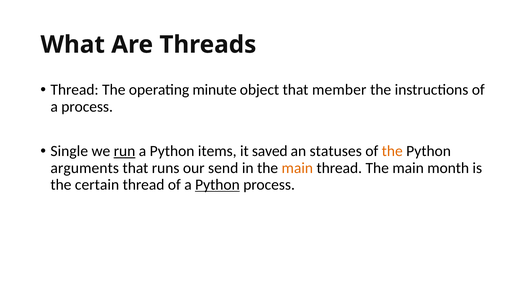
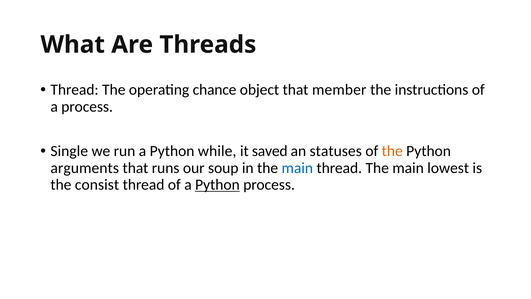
minute: minute -> chance
run underline: present -> none
items: items -> while
send: send -> soup
main at (297, 168) colour: orange -> blue
month: month -> lowest
certain: certain -> consist
